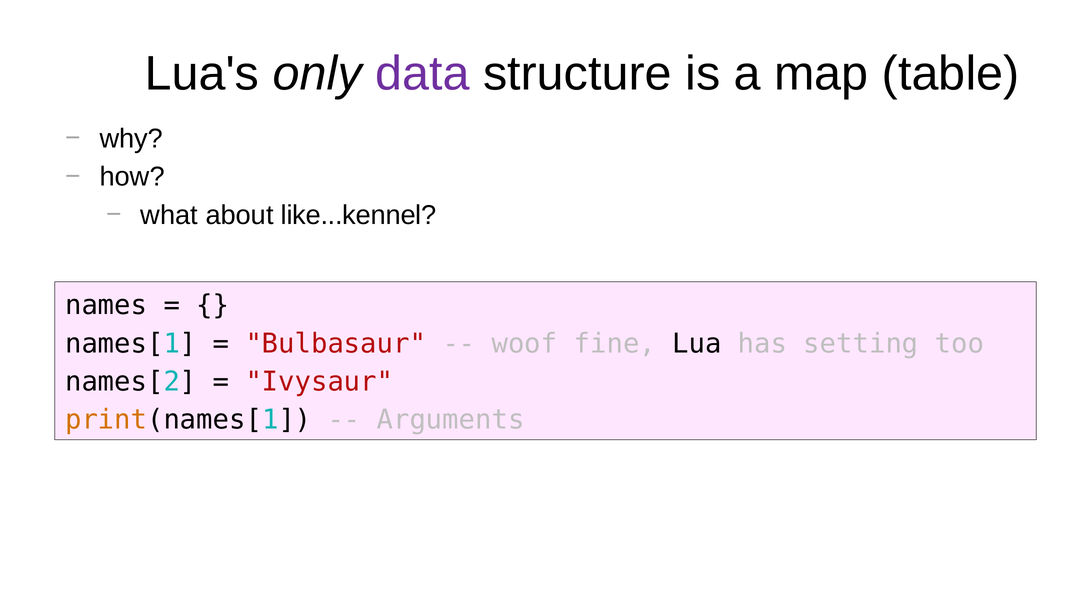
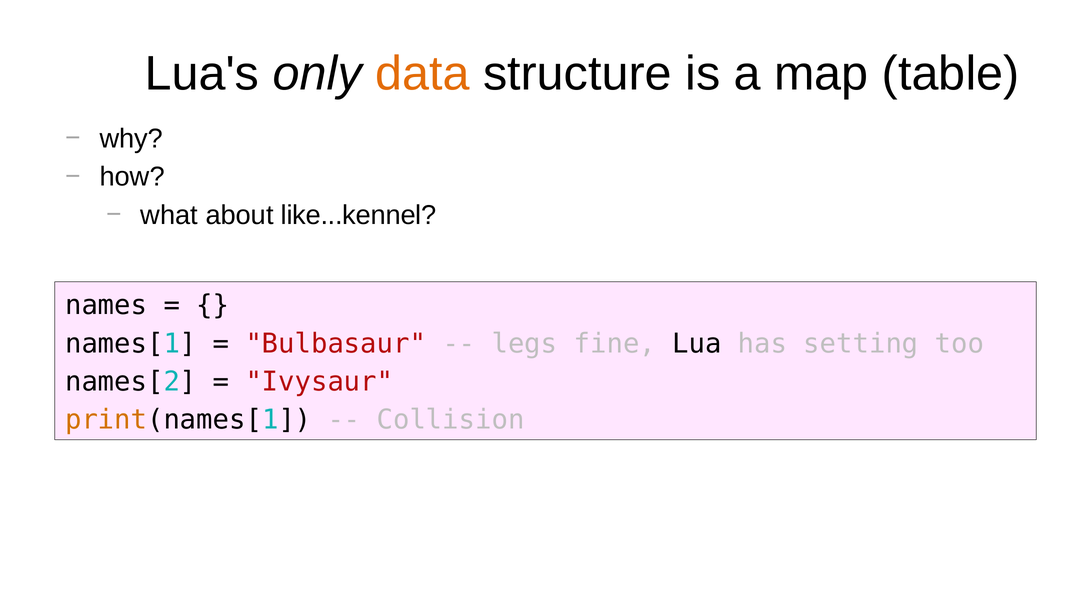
data colour: purple -> orange
woof: woof -> legs
Arguments: Arguments -> Collision
